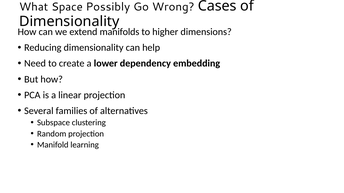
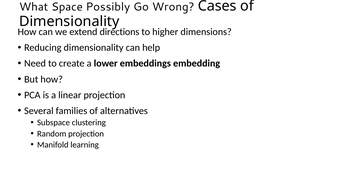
manifolds: manifolds -> directions
dependency: dependency -> embeddings
